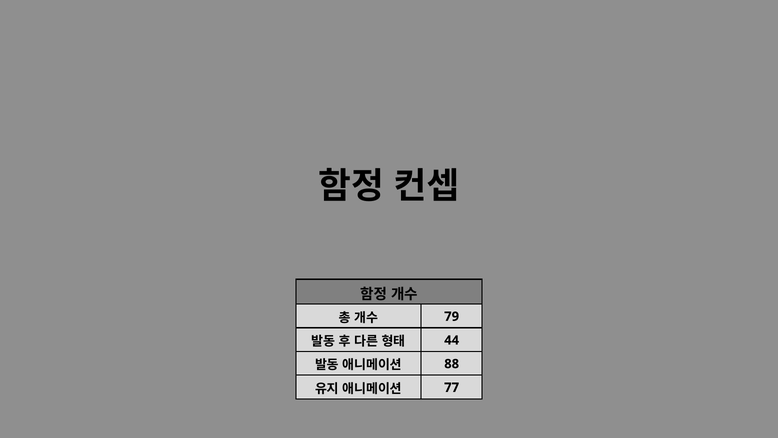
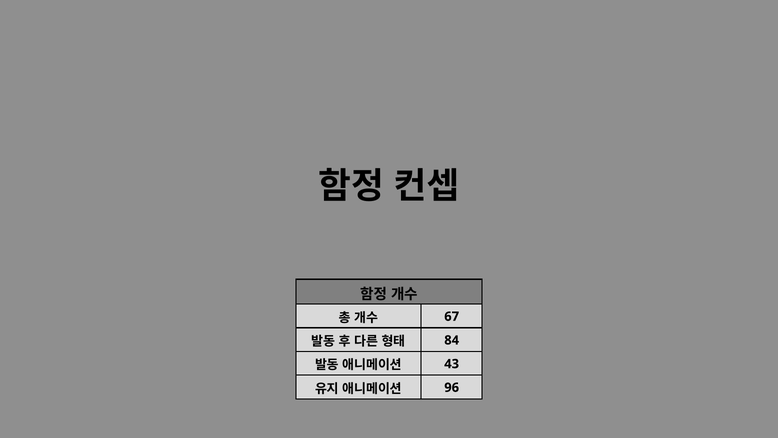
79: 79 -> 67
44: 44 -> 84
88: 88 -> 43
77: 77 -> 96
